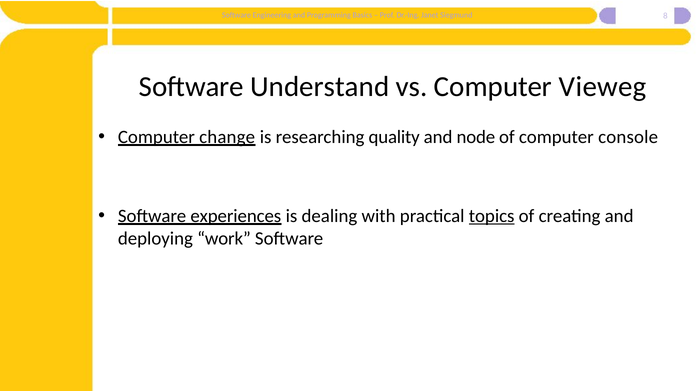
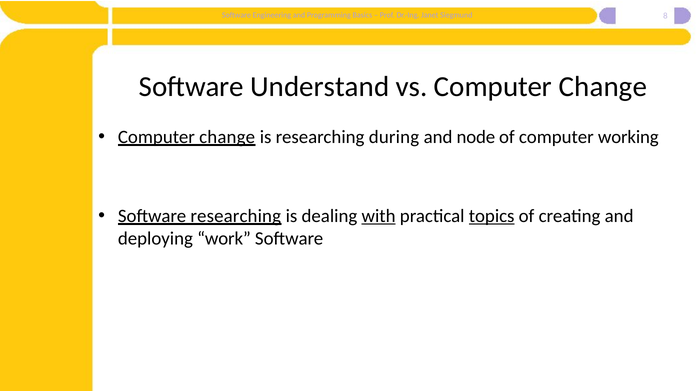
vs Computer Vieweg: Vieweg -> Change
quality: quality -> during
console: console -> working
Software experiences: experiences -> researching
with underline: none -> present
